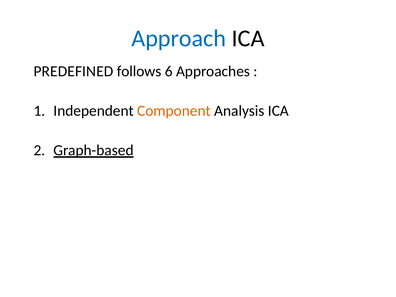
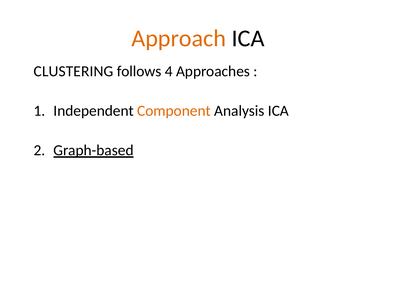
Approach colour: blue -> orange
PREDEFINED: PREDEFINED -> CLUSTERING
6: 6 -> 4
